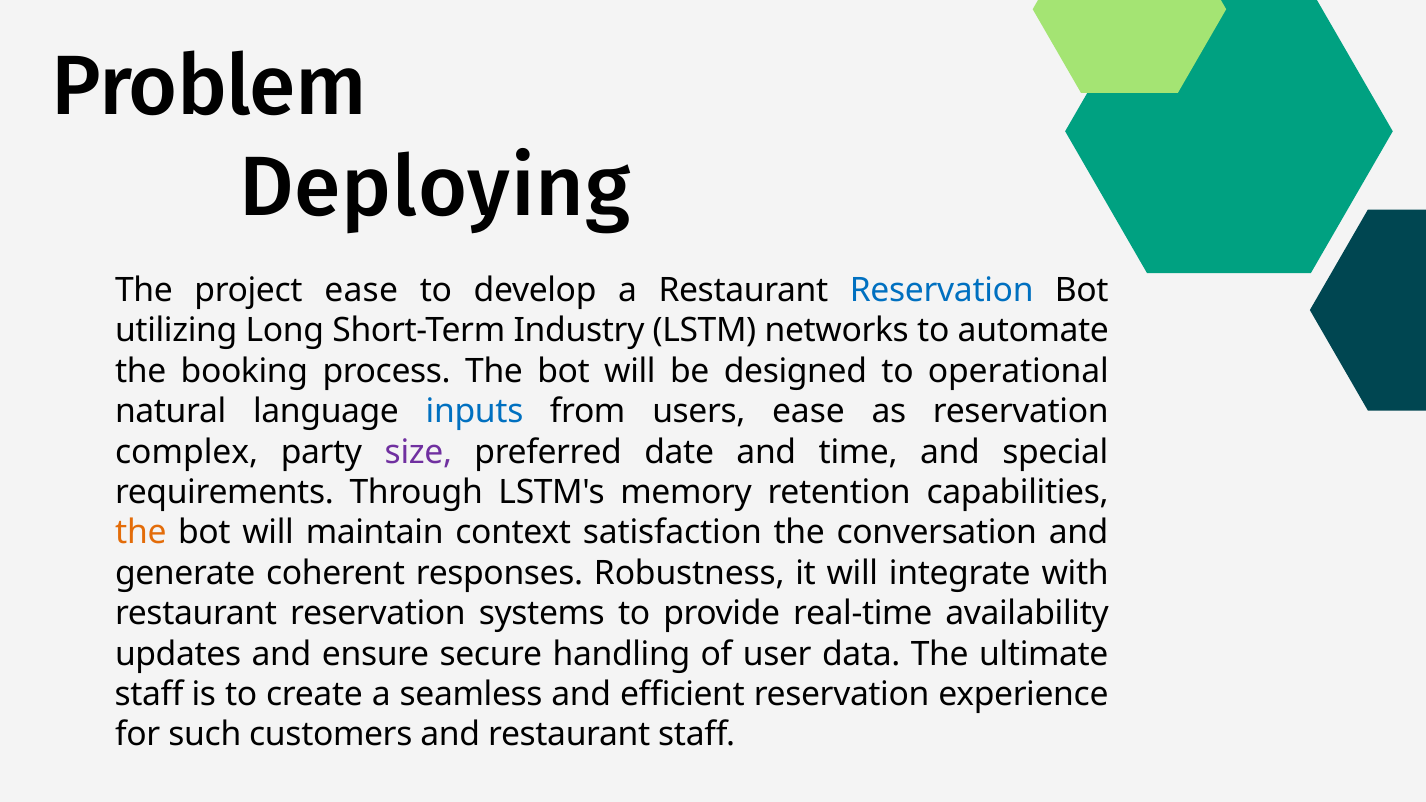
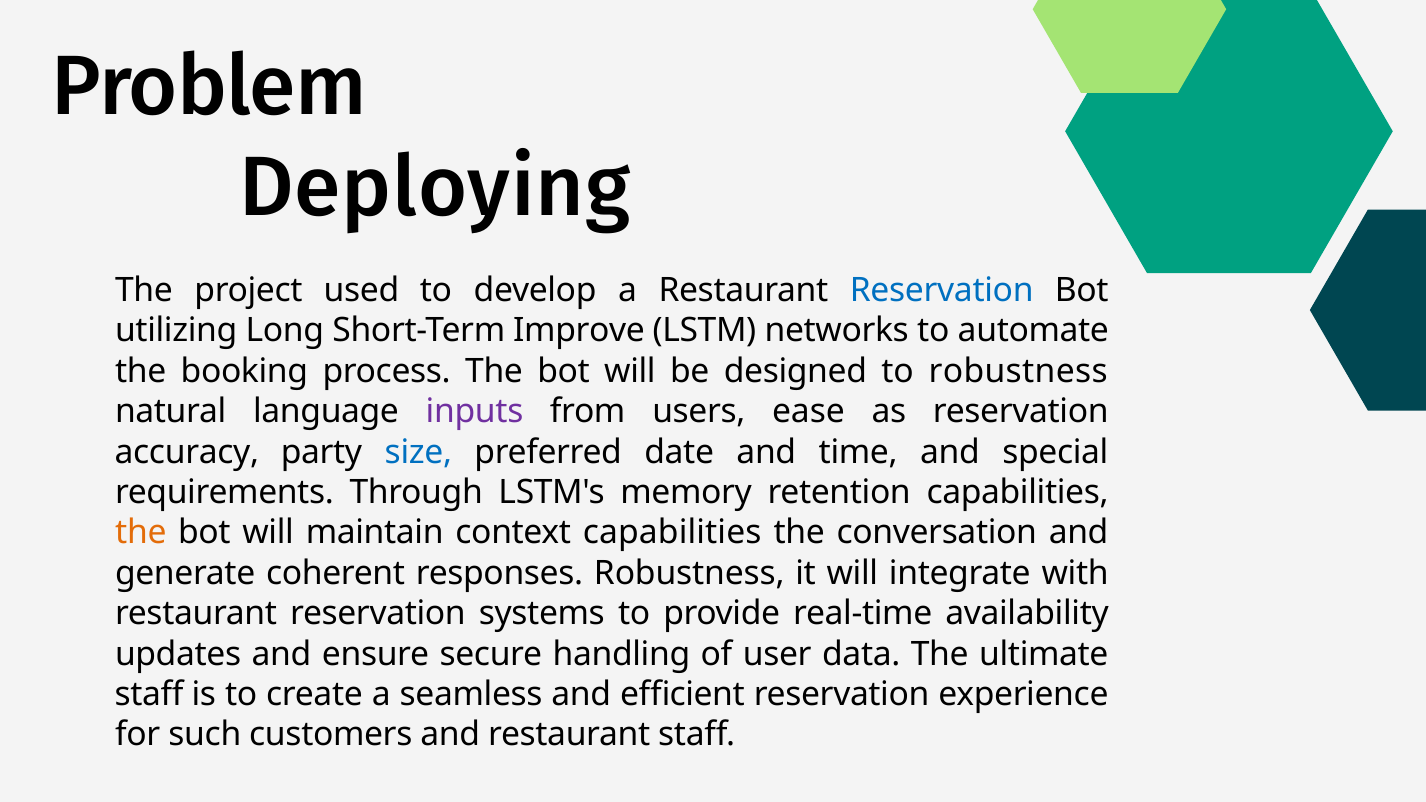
project ease: ease -> used
Industry: Industry -> Improve
to operational: operational -> robustness
inputs colour: blue -> purple
complex: complex -> accuracy
size colour: purple -> blue
context satisfaction: satisfaction -> capabilities
